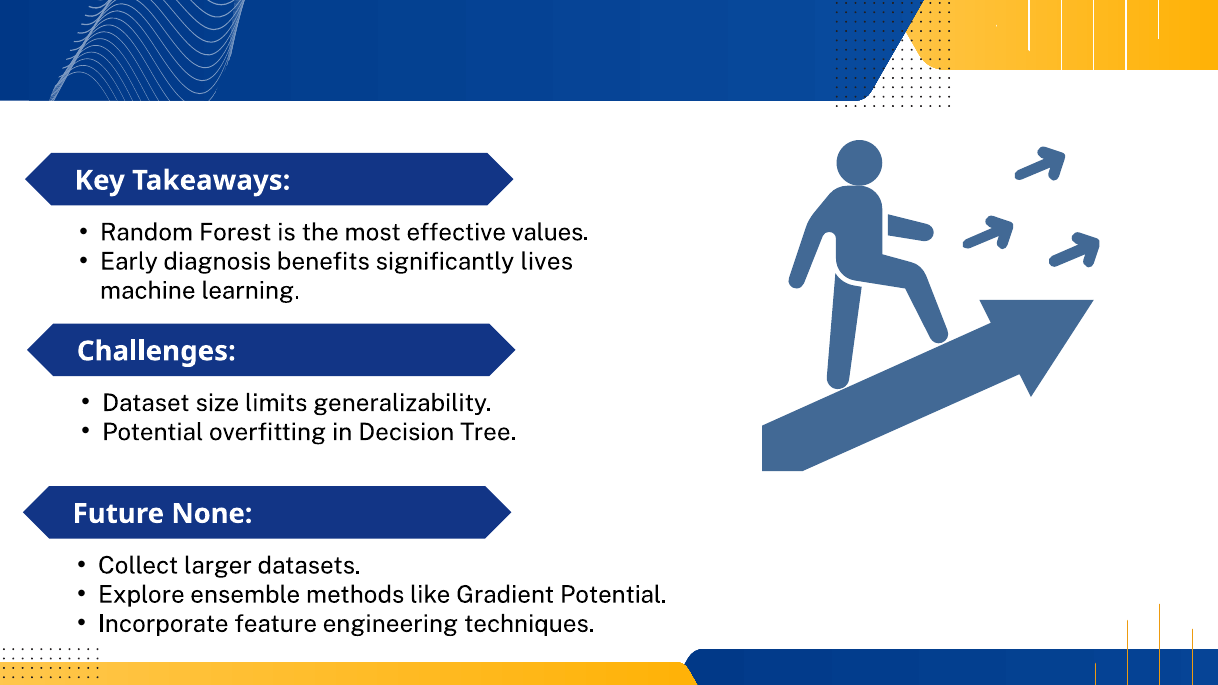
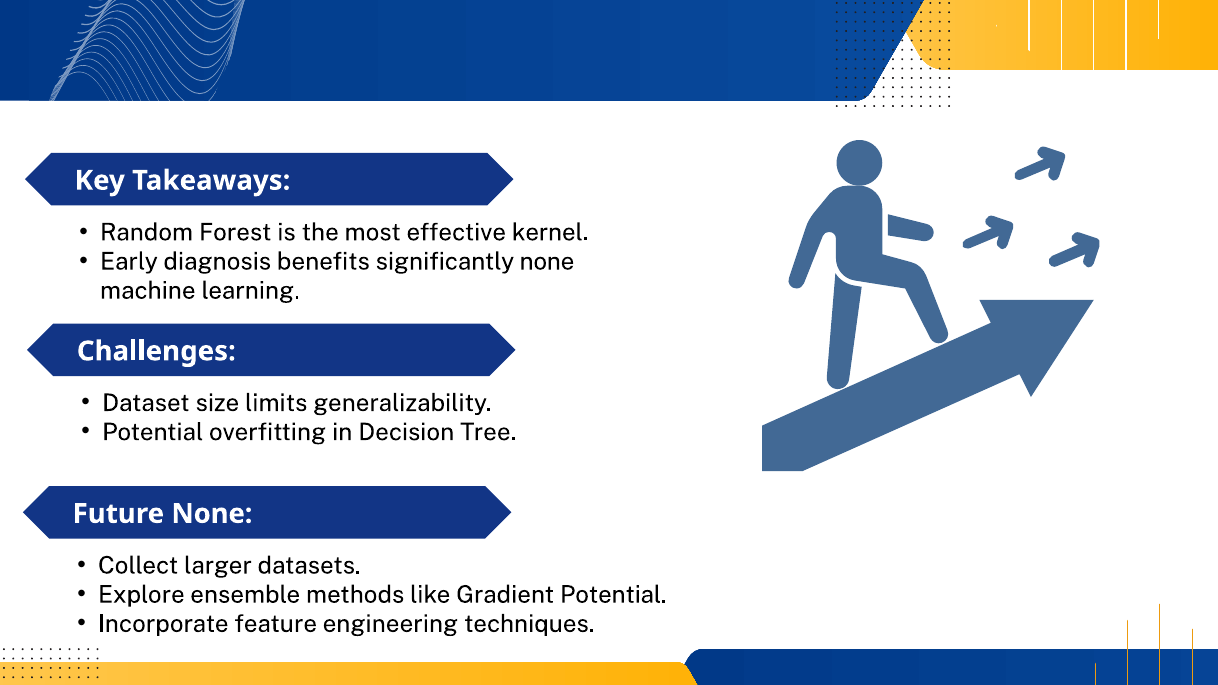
values: values -> kernel
significantly lives: lives -> none
